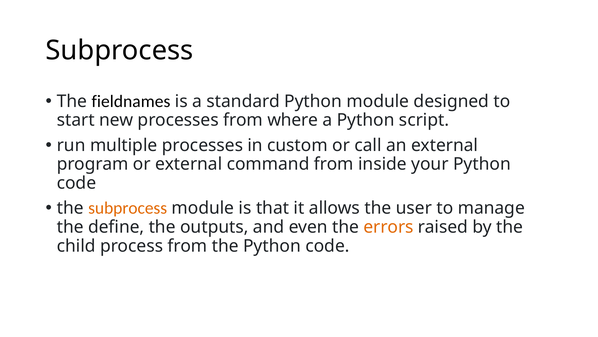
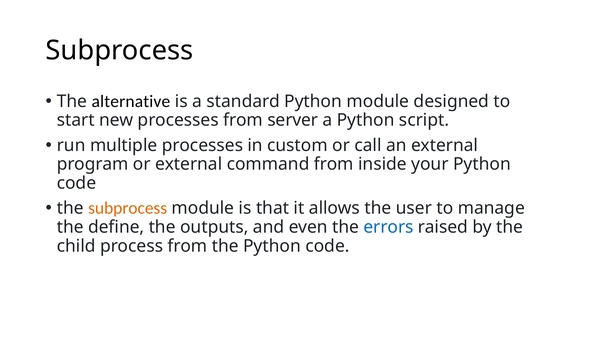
fieldnames: fieldnames -> alternative
where: where -> server
errors colour: orange -> blue
